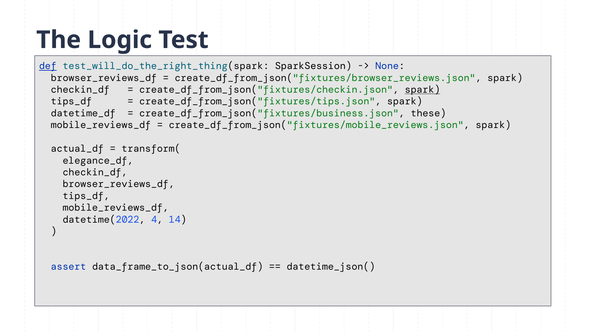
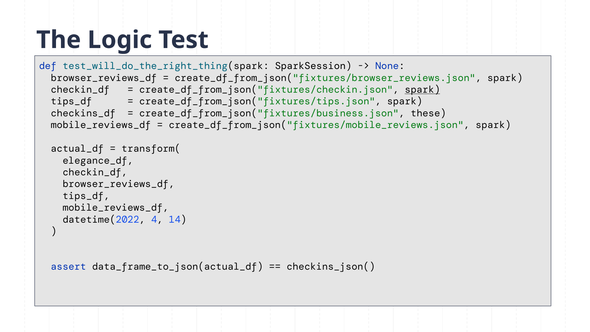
def underline: present -> none
datetime_df: datetime_df -> checkins_df
datetime_json(: datetime_json( -> checkins_json(
